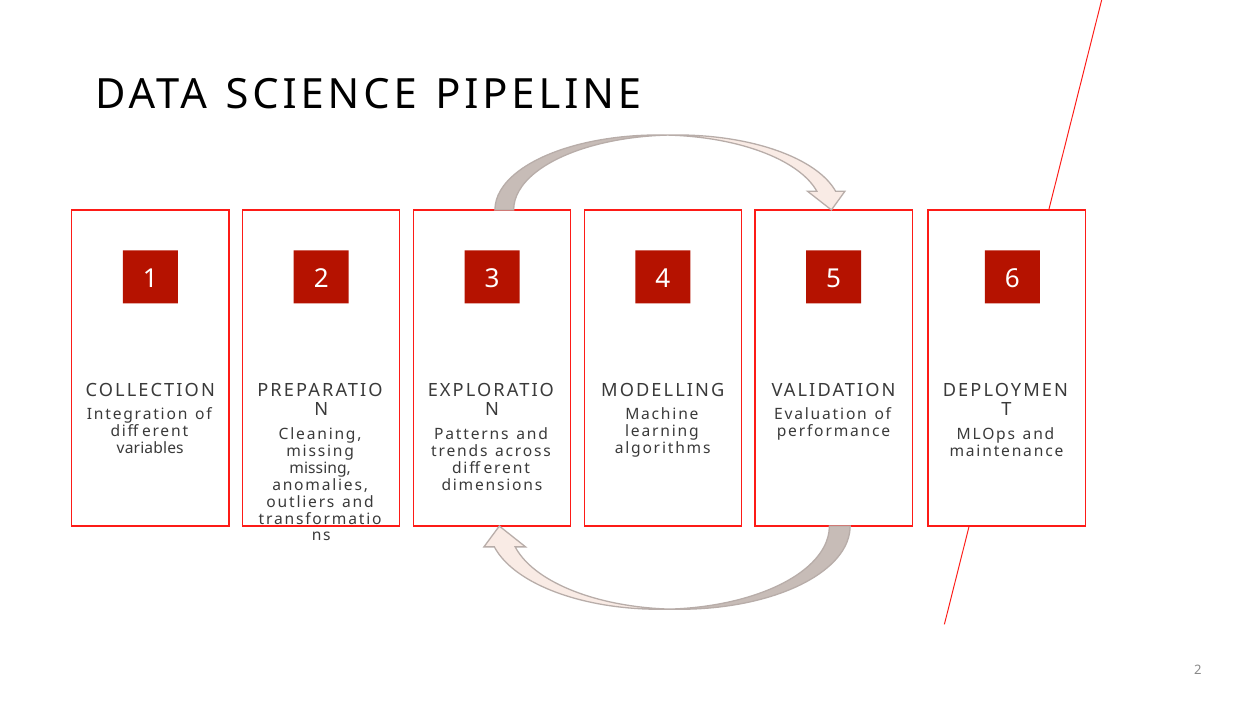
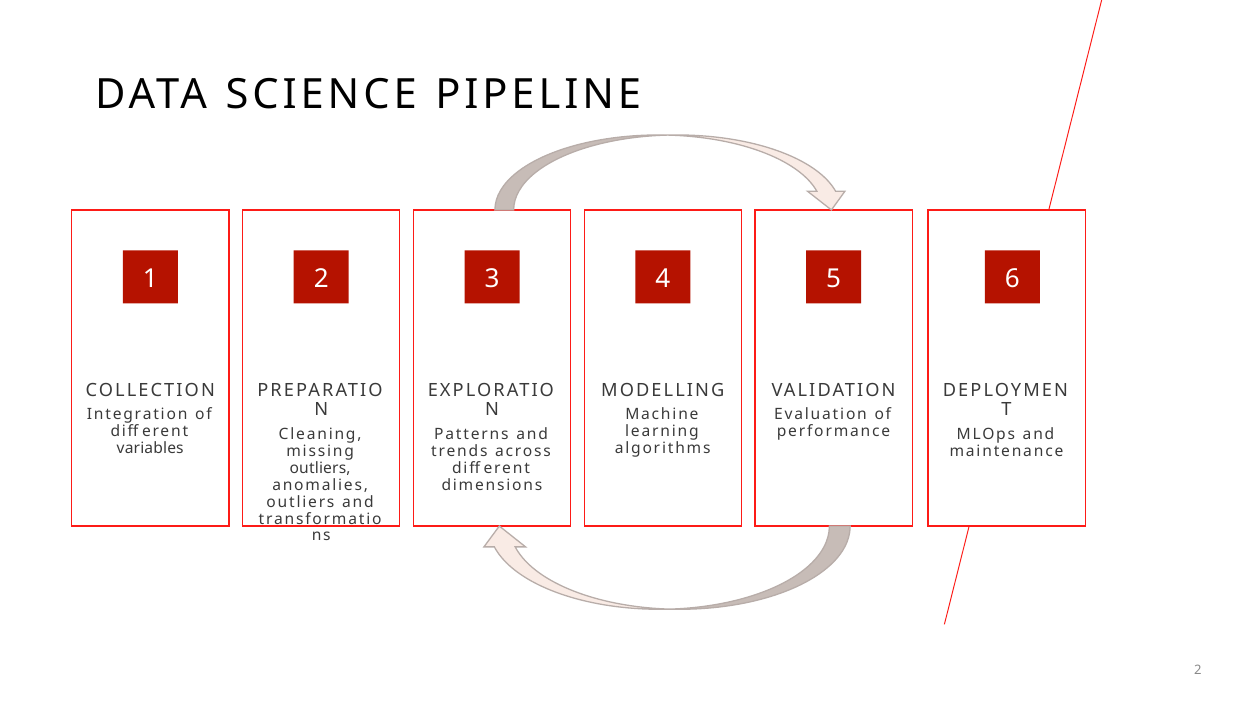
missing at (320, 468): missing -> outliers
